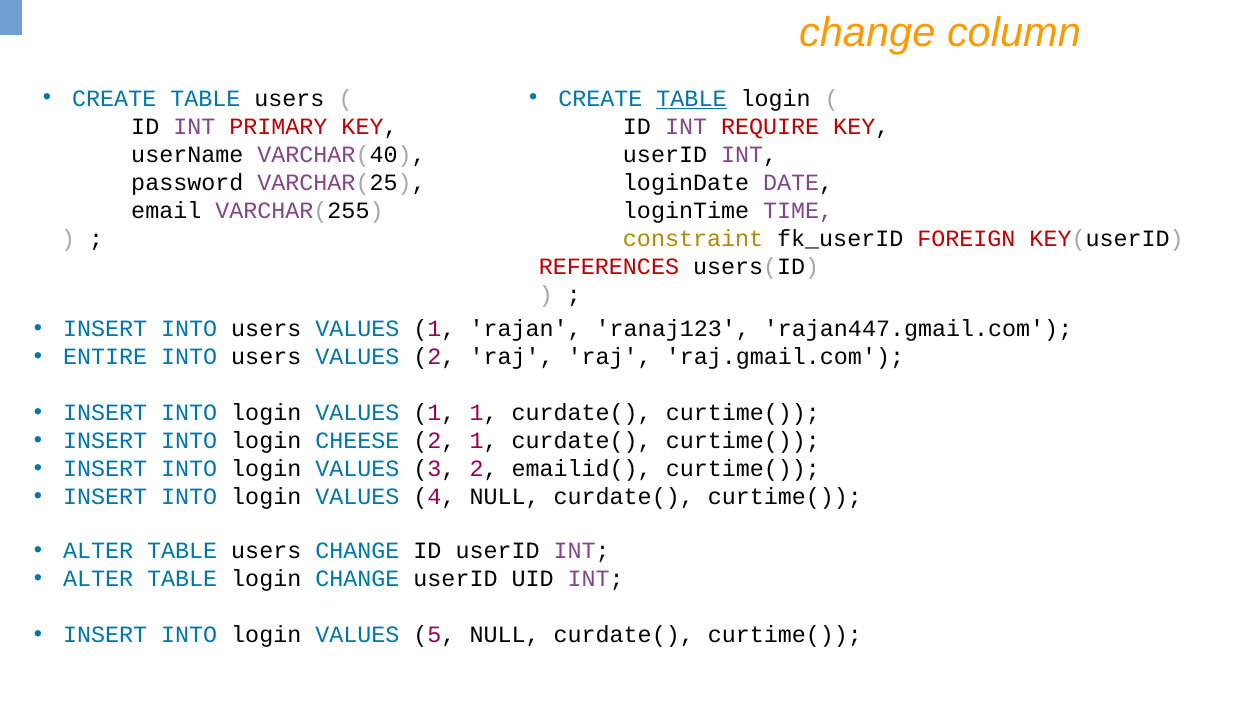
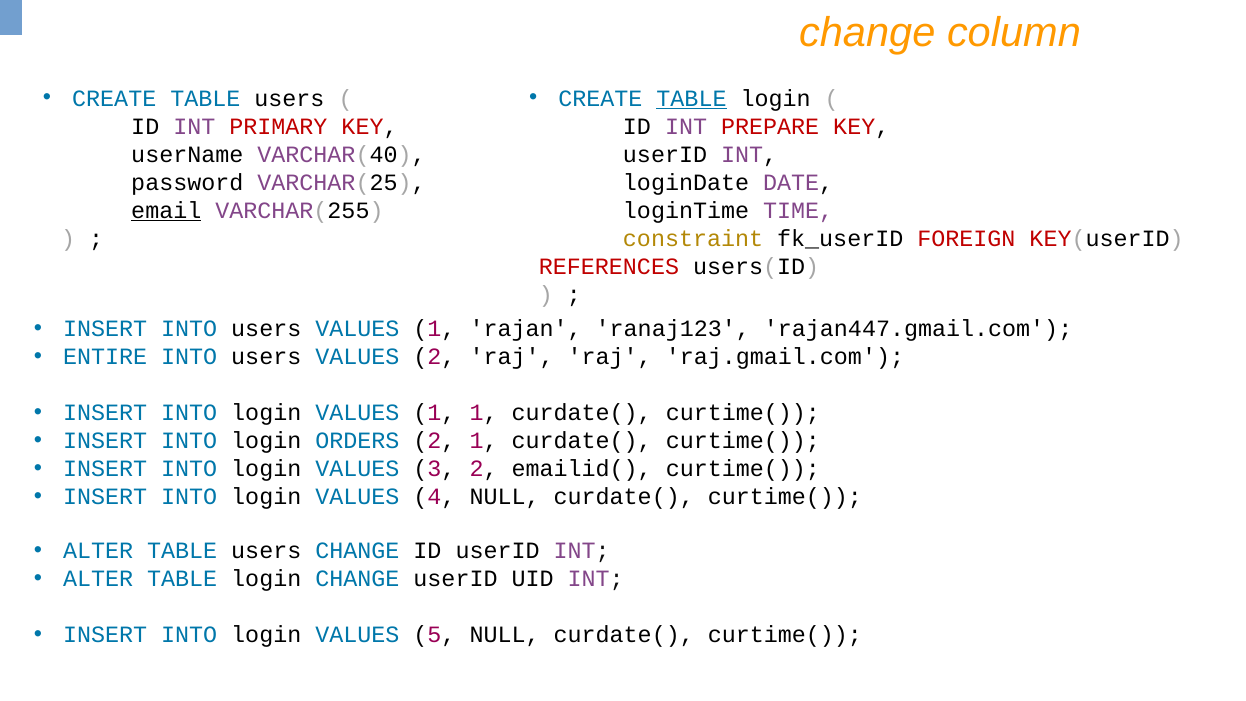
REQUIRE: REQUIRE -> PREPARE
email underline: none -> present
CHEESE: CHEESE -> ORDERS
